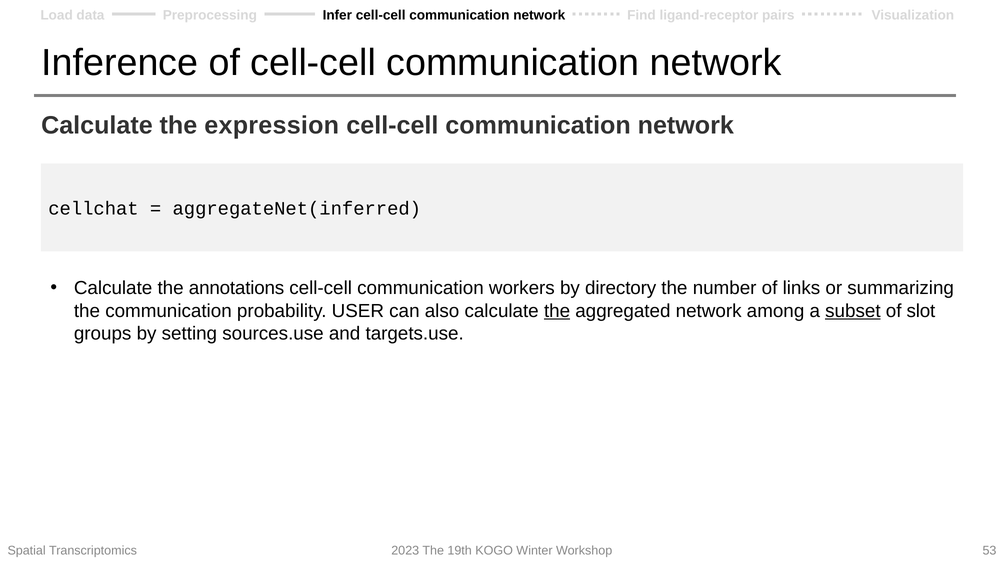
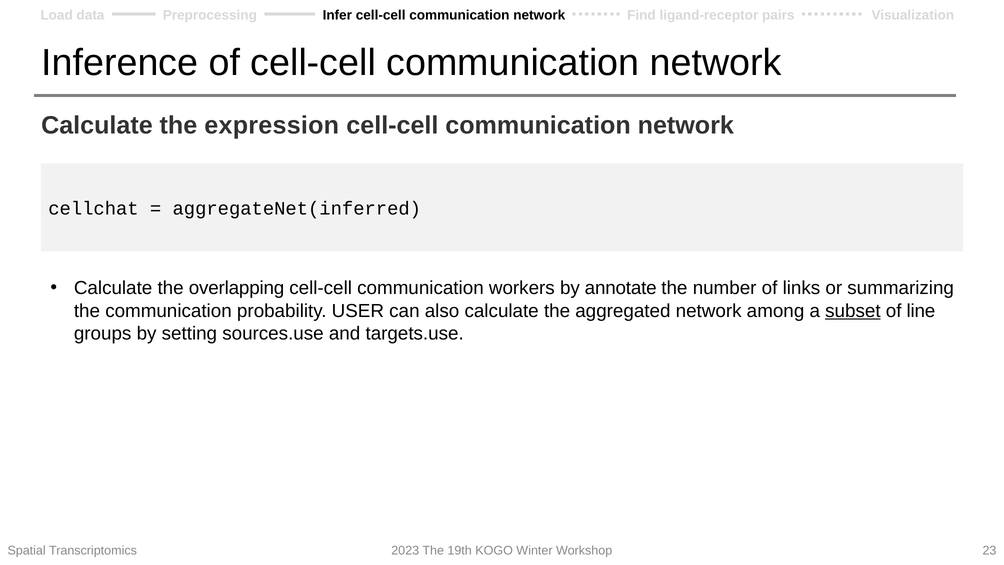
annotations: annotations -> overlapping
directory: directory -> annotate
the at (557, 311) underline: present -> none
slot: slot -> line
53: 53 -> 23
